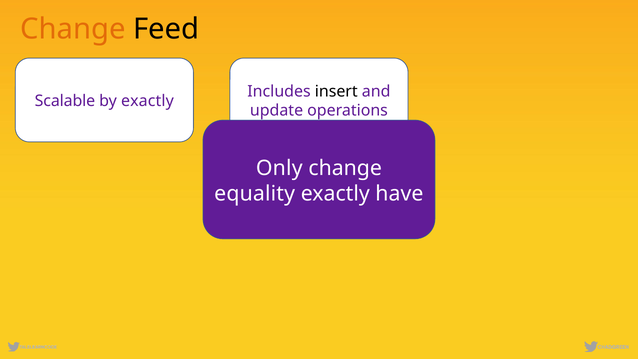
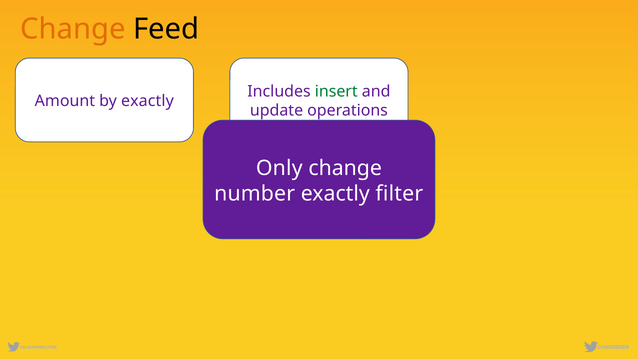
insert colour: black -> green
Scalable: Scalable -> Amount
equality: equality -> number
have: have -> filter
